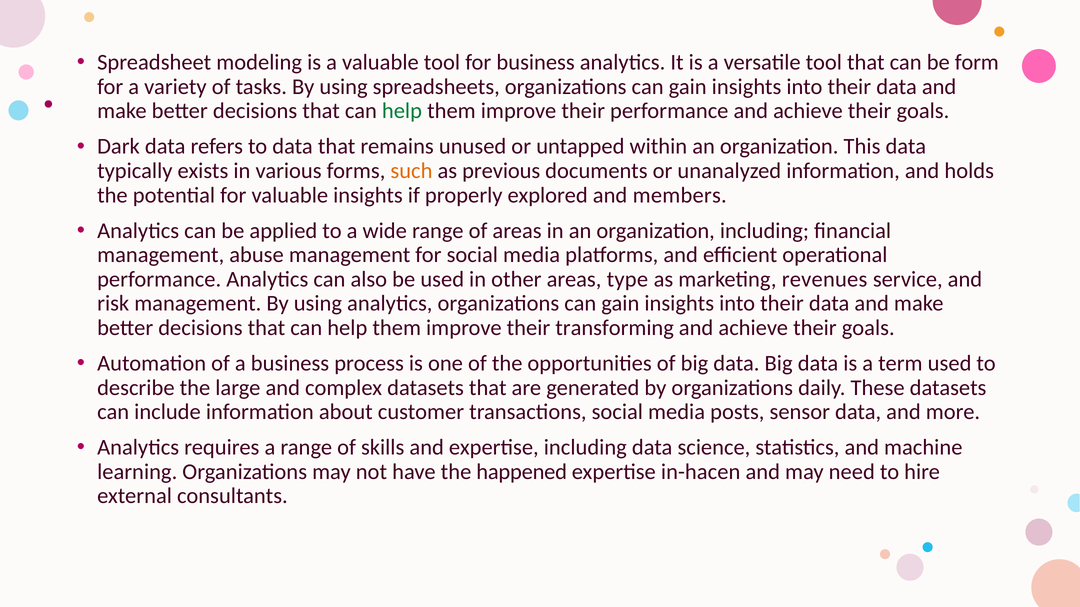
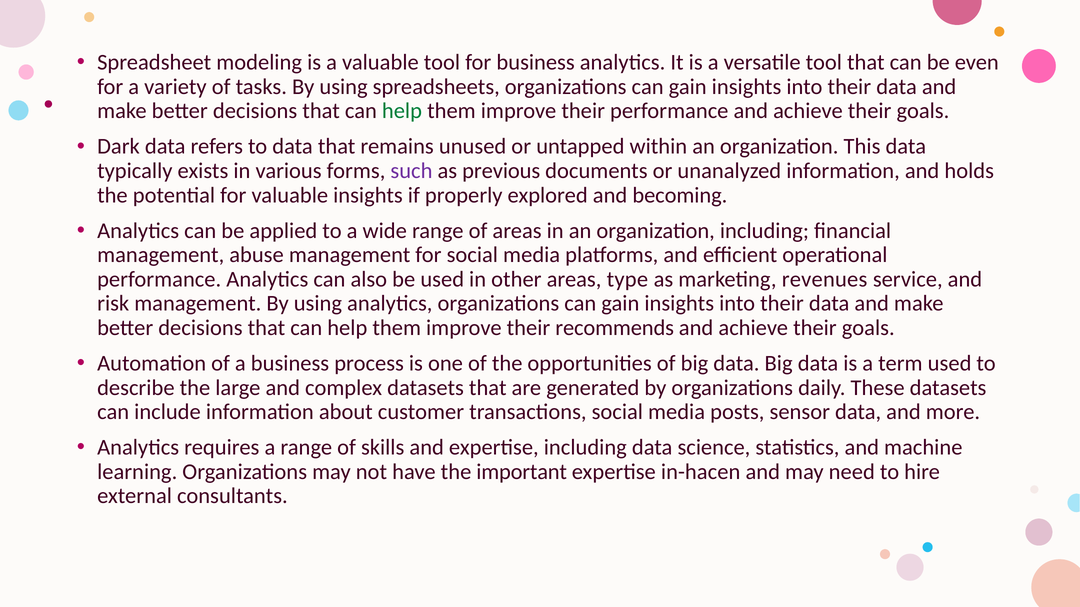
form: form -> even
such colour: orange -> purple
members: members -> becoming
transforming: transforming -> recommends
happened: happened -> important
